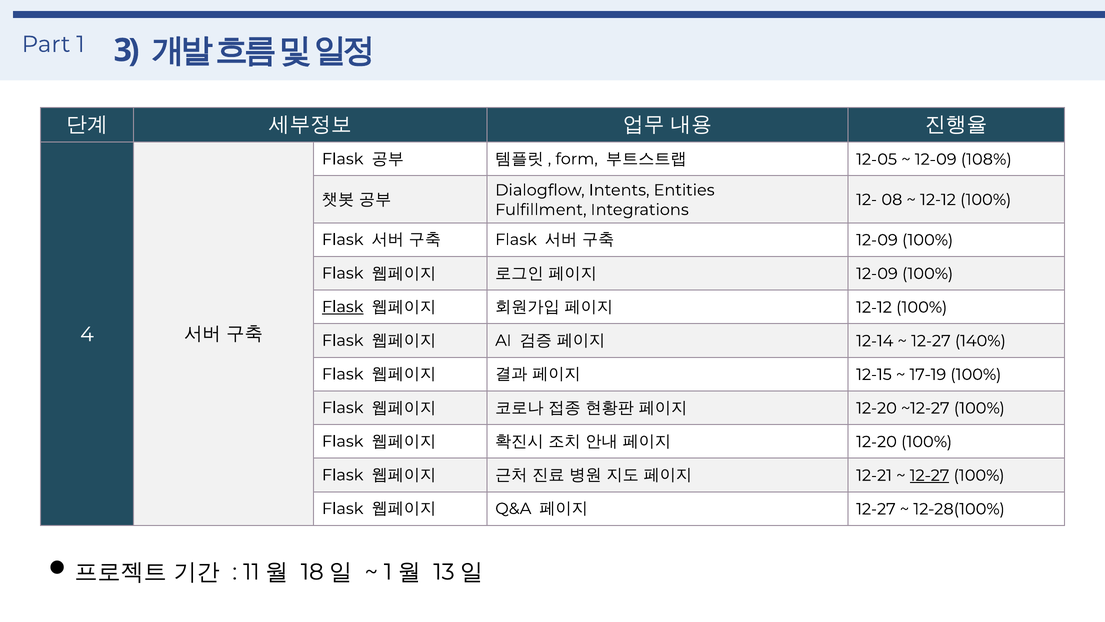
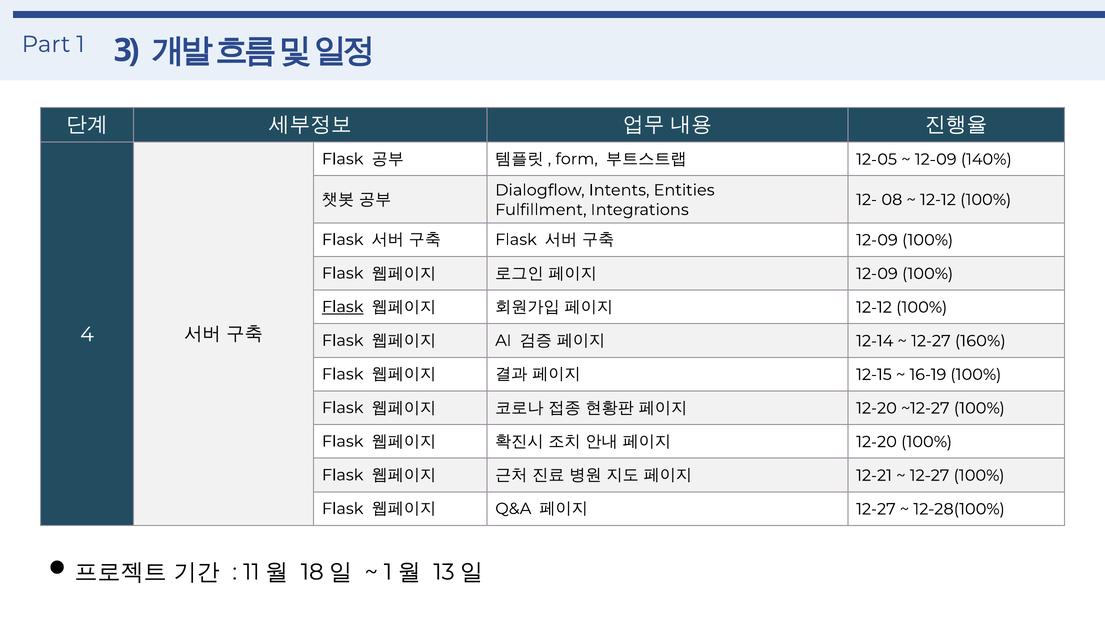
108%: 108% -> 140%
140%: 140% -> 160%
17-19: 17-19 -> 16-19
12-27 at (930, 475) underline: present -> none
